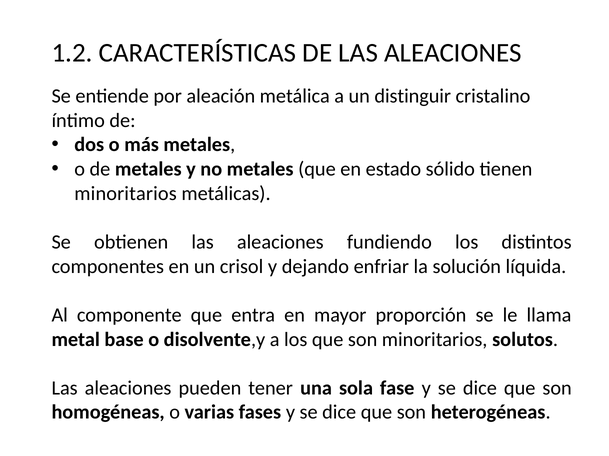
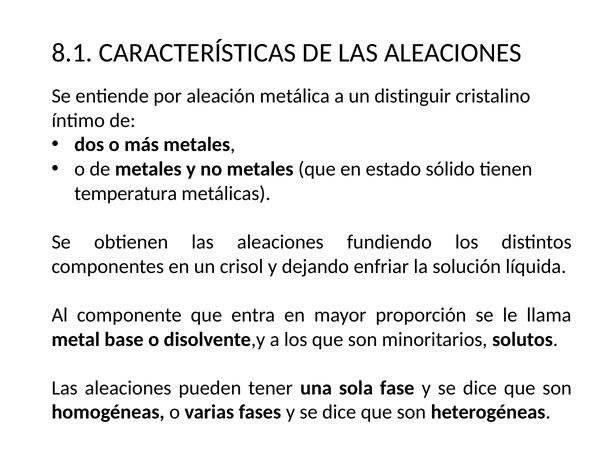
1.2: 1.2 -> 8.1
minoritarios at (126, 194): minoritarios -> temperatura
